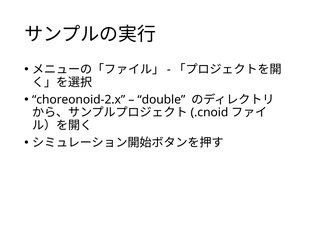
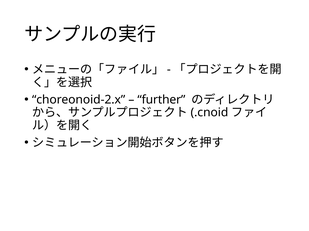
double: double -> further
